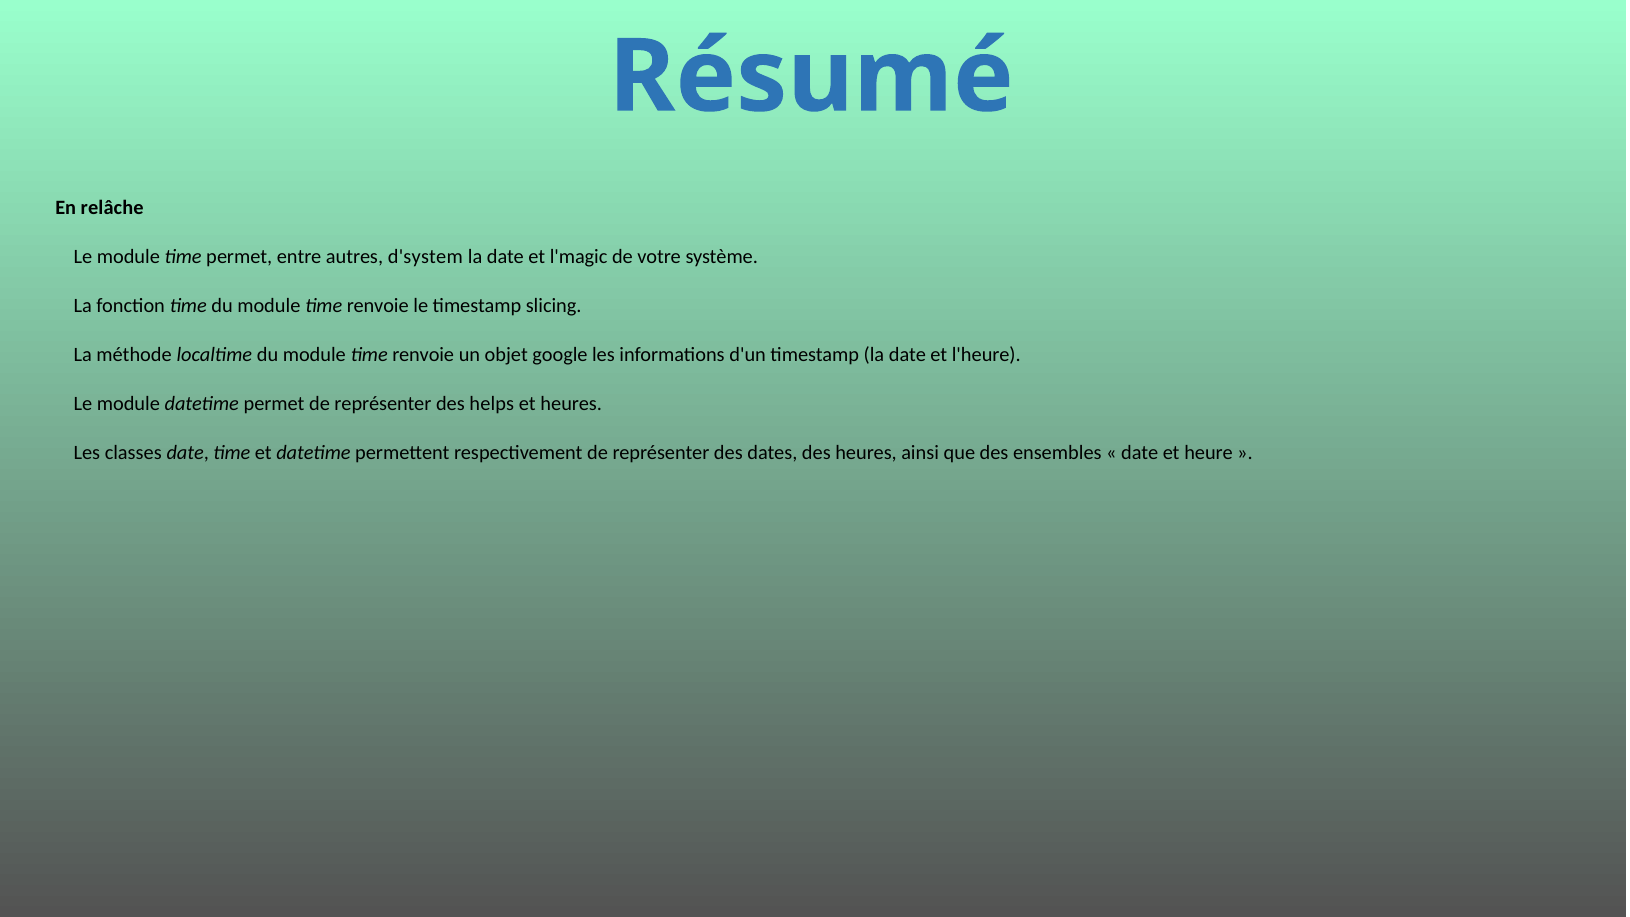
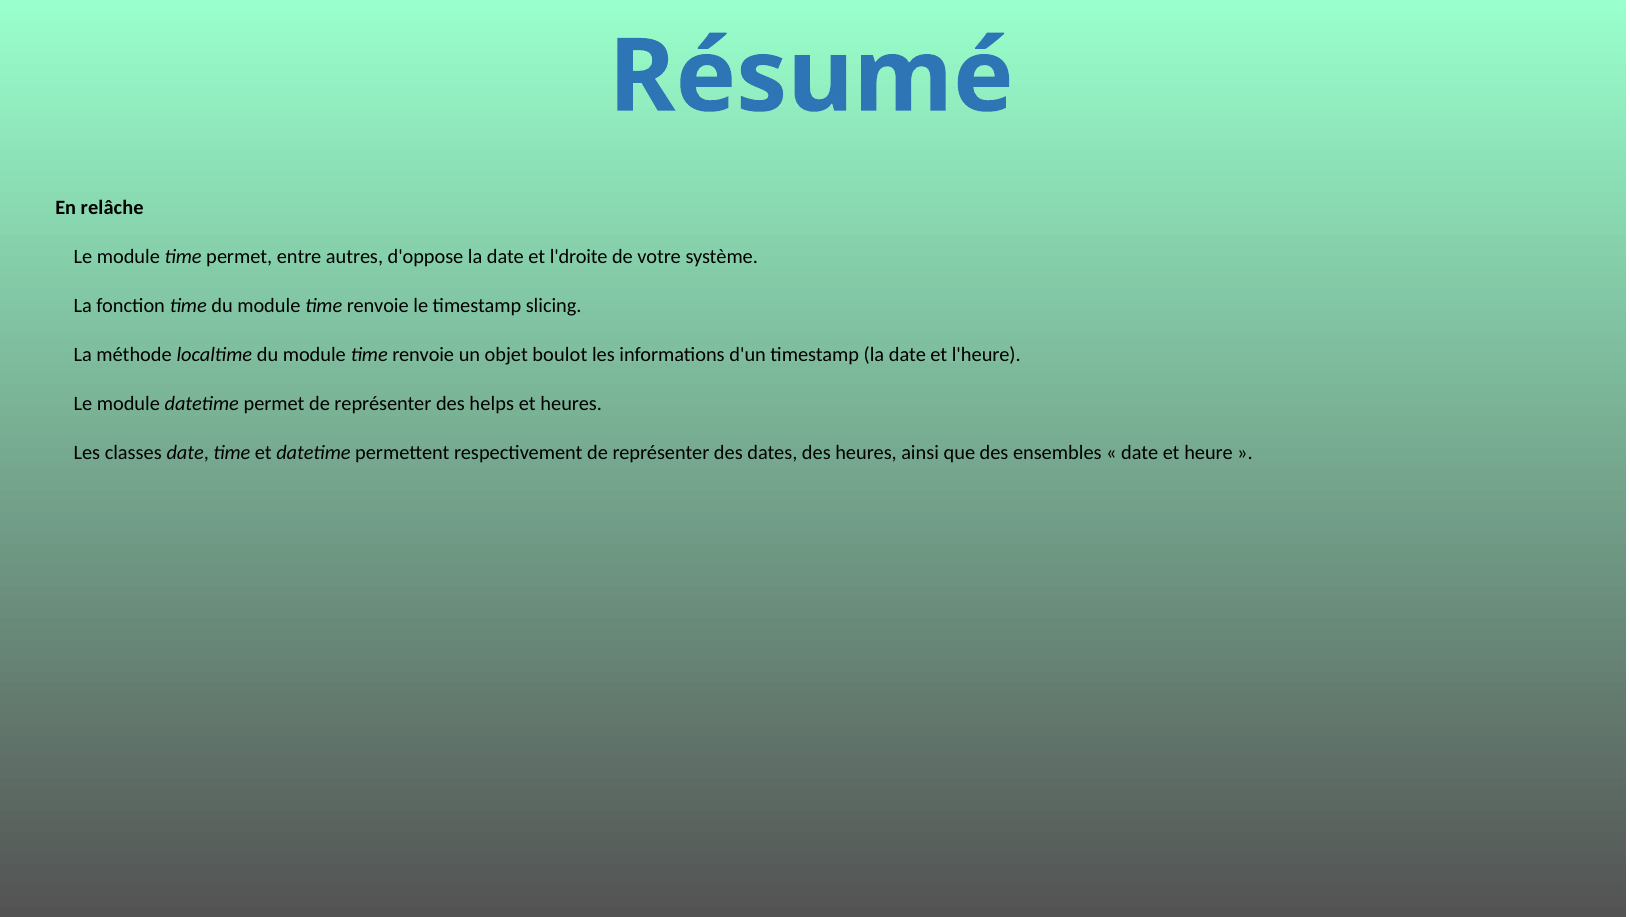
d'system: d'system -> d'oppose
l'magic: l'magic -> l'droite
google: google -> boulot
